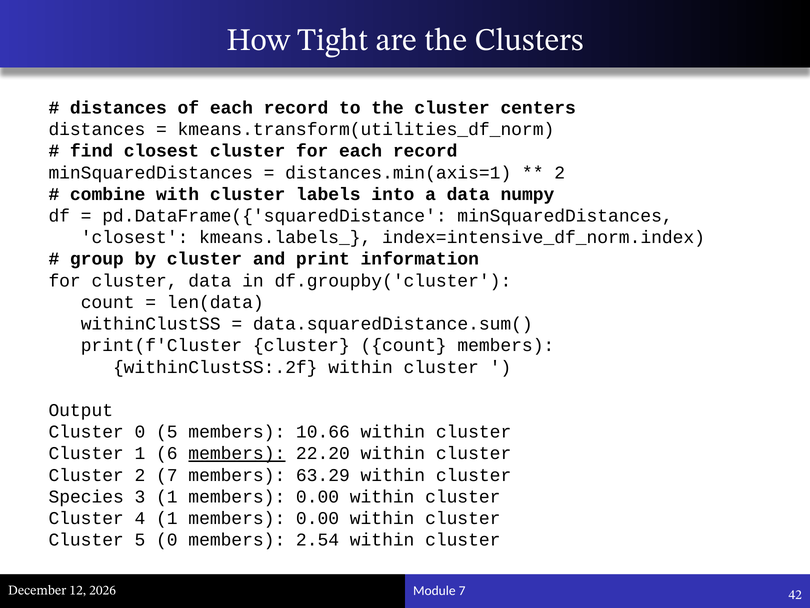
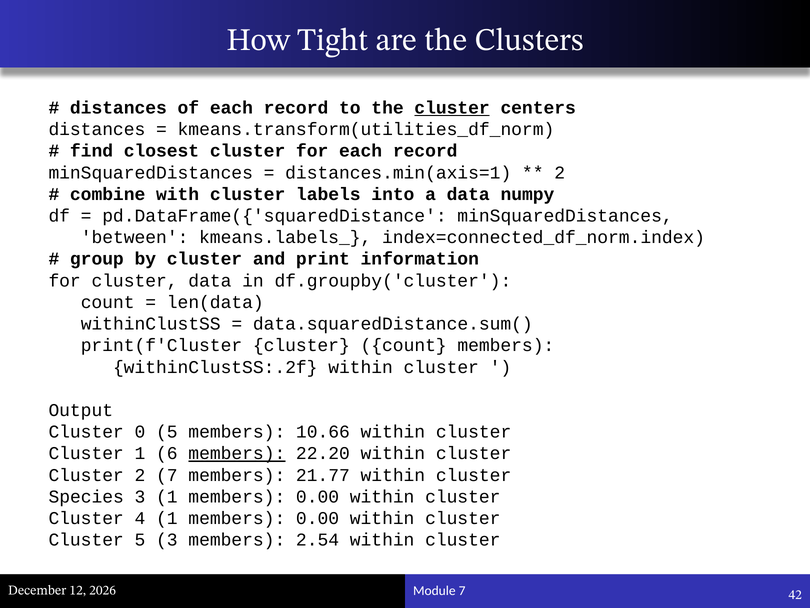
cluster at (452, 108) underline: none -> present
closest at (135, 237): closest -> between
index=intensive_df_norm.index: index=intensive_df_norm.index -> index=connected_df_norm.index
63.29: 63.29 -> 21.77
5 0: 0 -> 3
